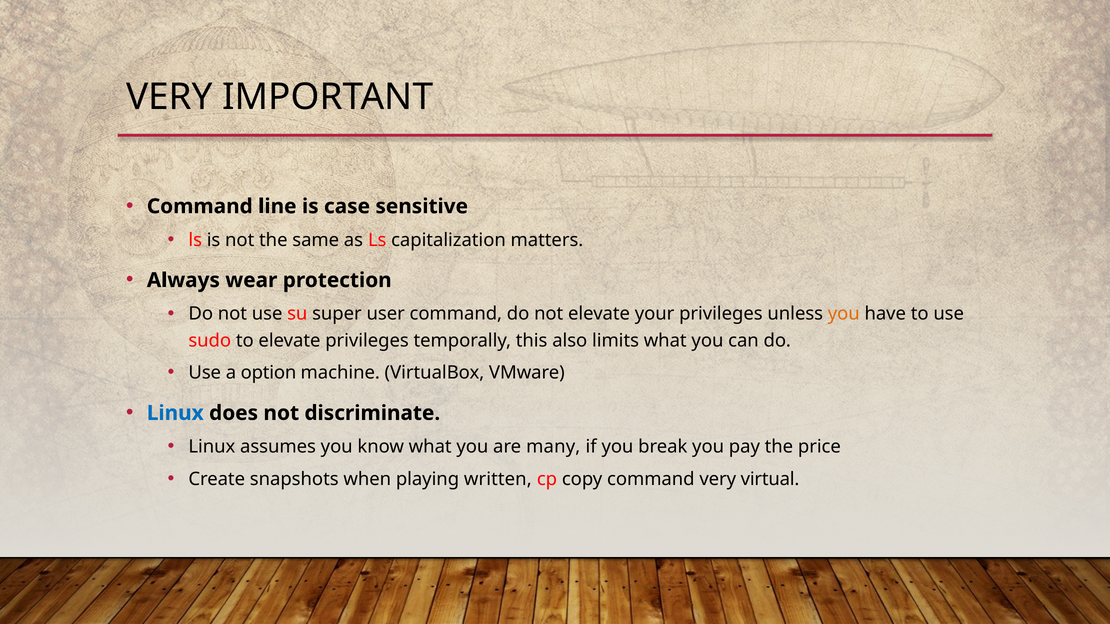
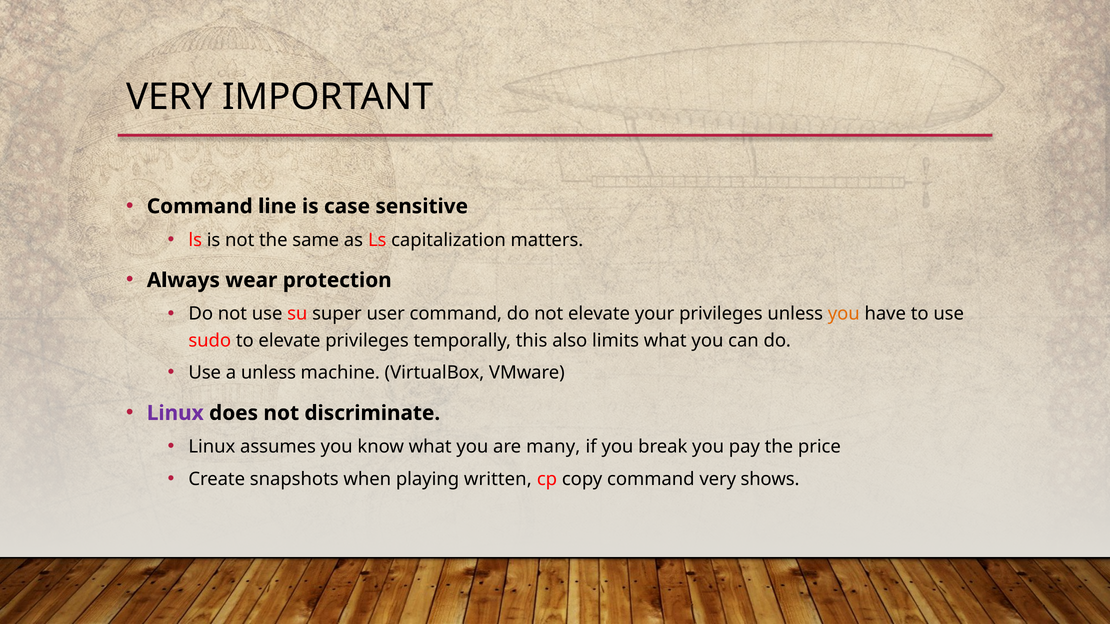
a option: option -> unless
Linux at (175, 413) colour: blue -> purple
virtual: virtual -> shows
